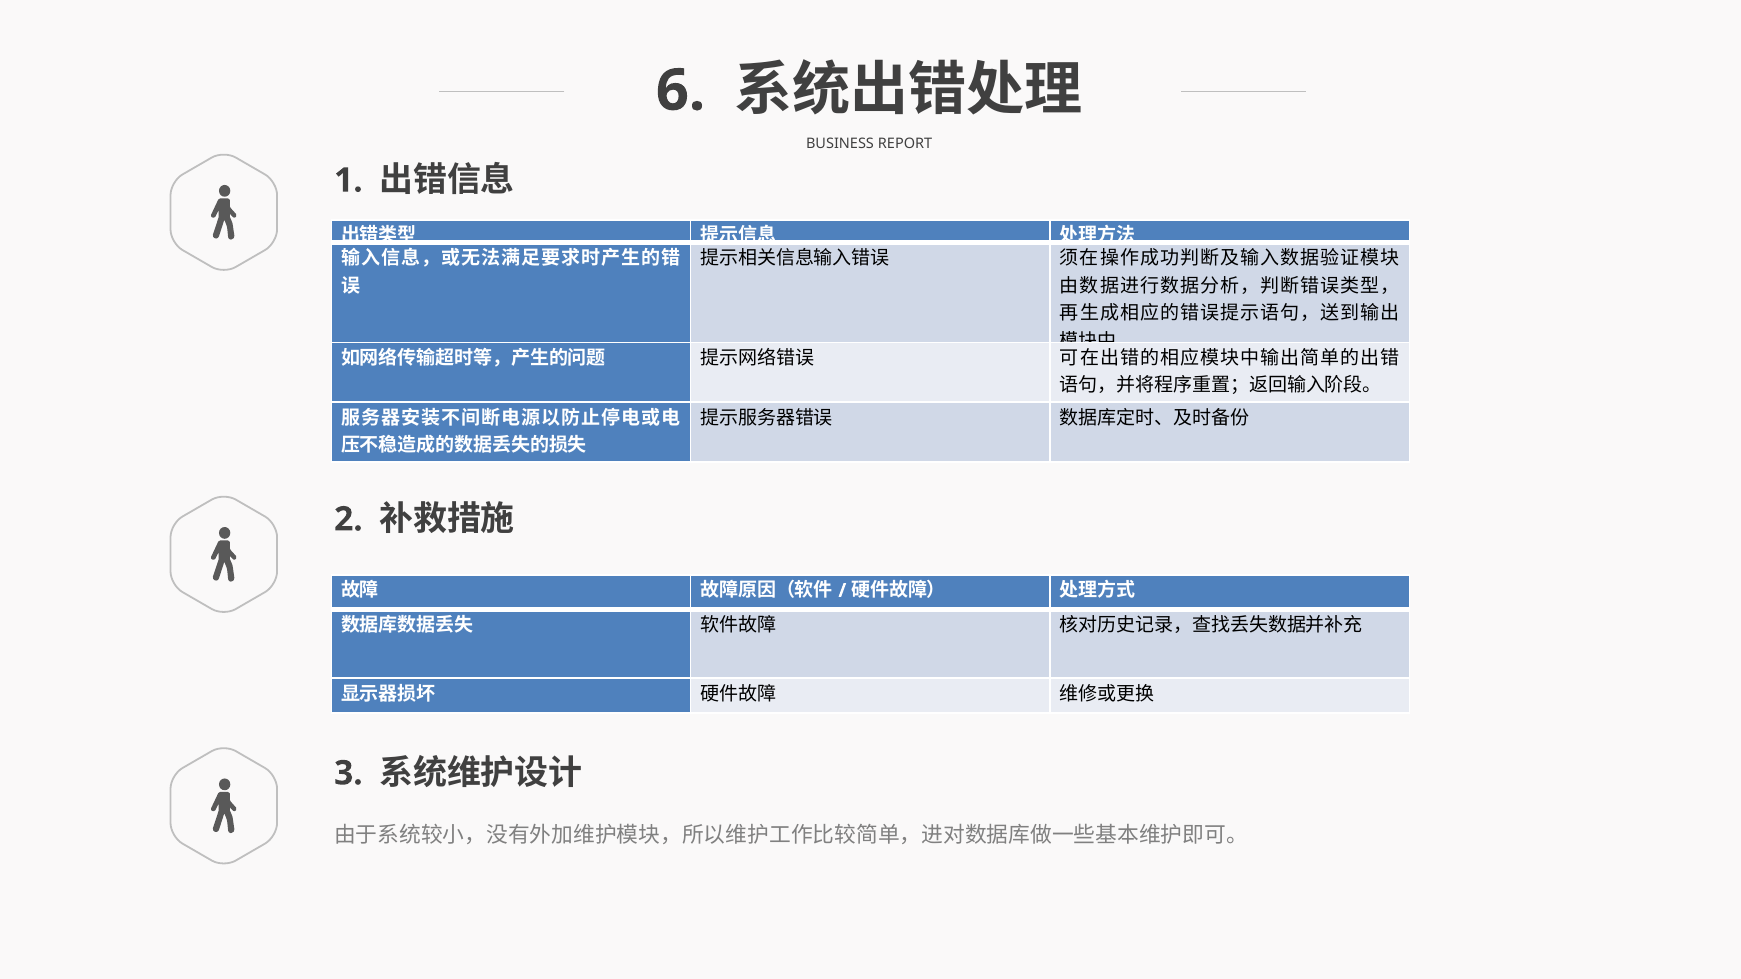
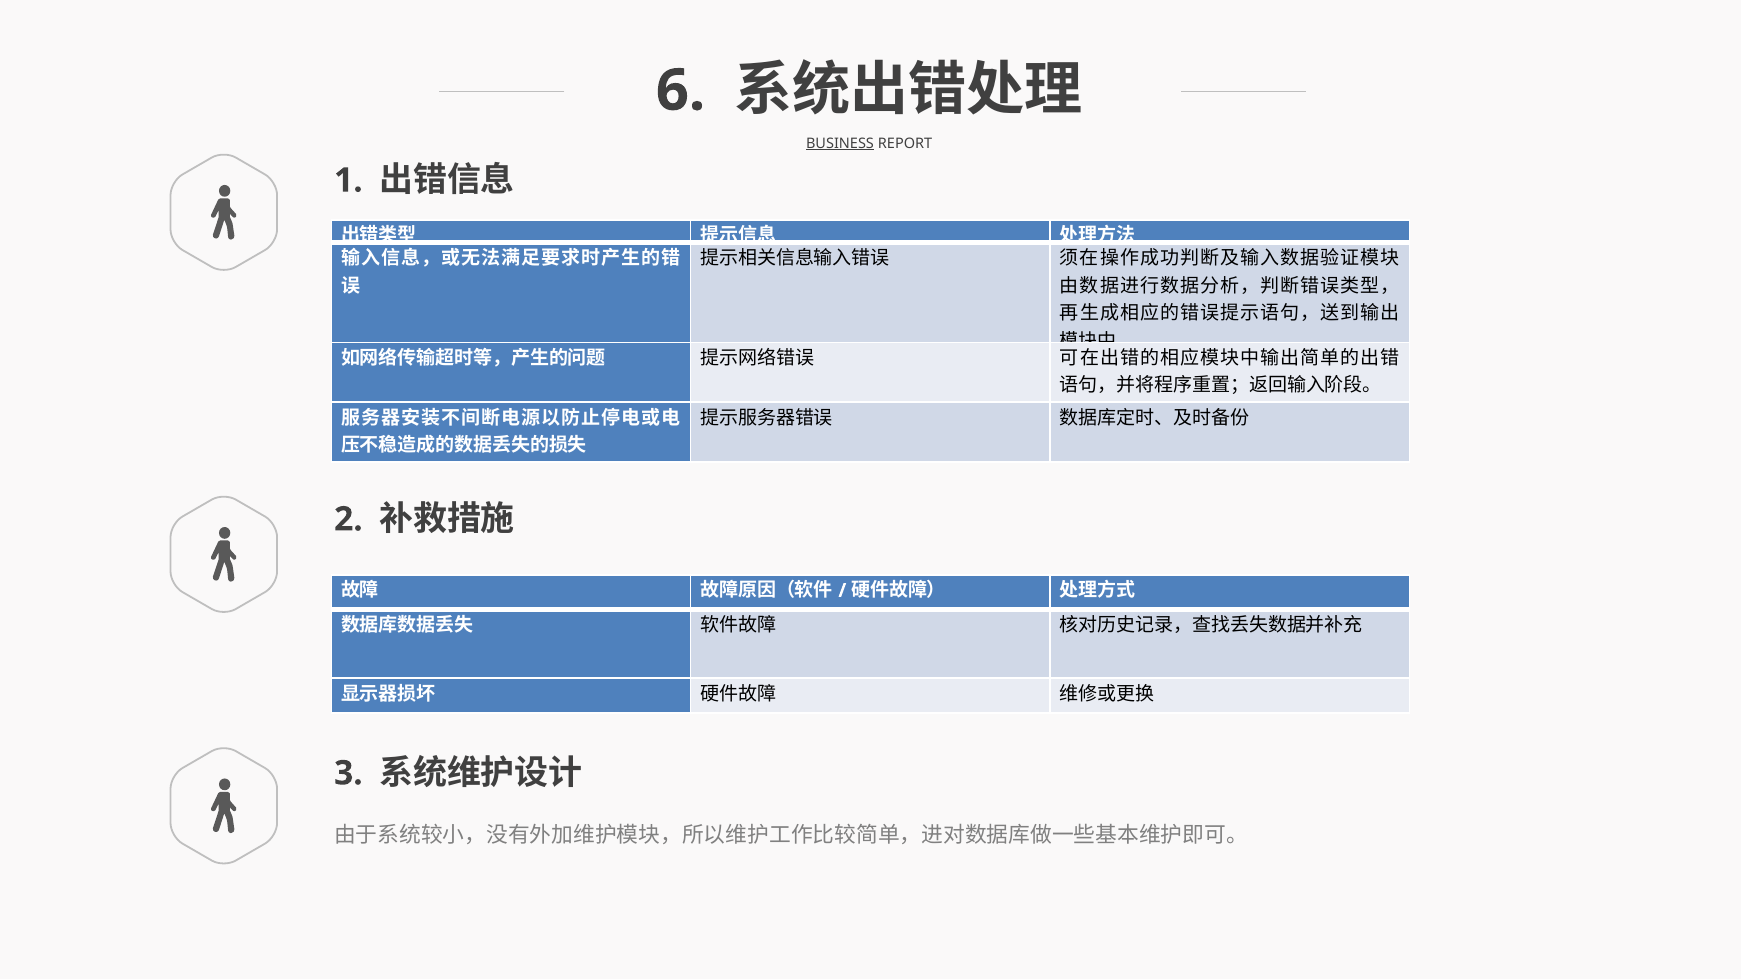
BUSINESS underline: none -> present
